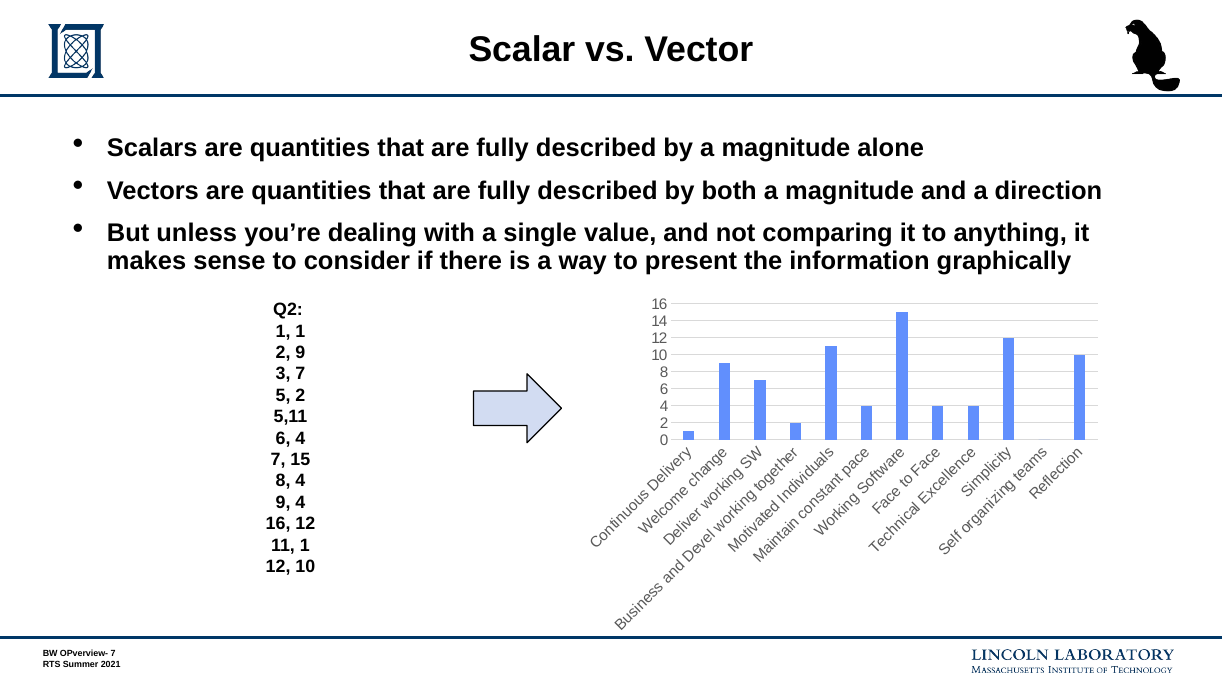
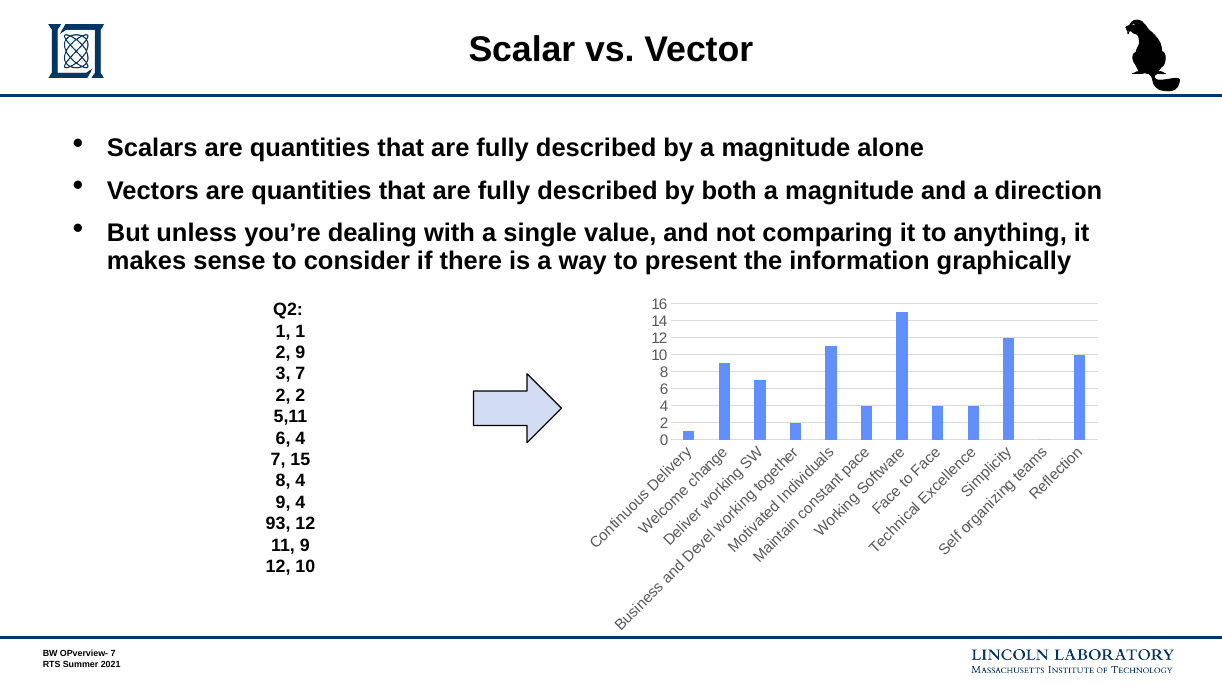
5 at (283, 395): 5 -> 2
16 at (278, 524): 16 -> 93
11 1: 1 -> 9
